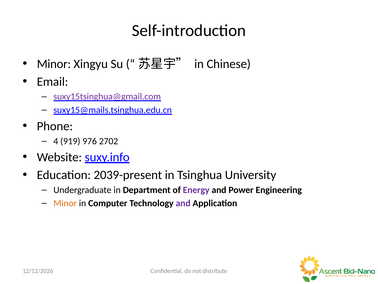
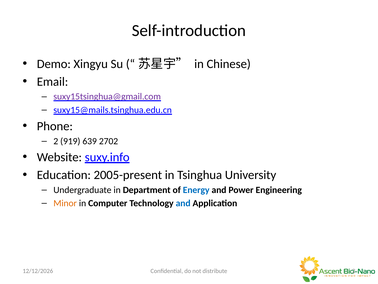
Minor at (54, 64): Minor -> Demo
4 at (56, 141): 4 -> 2
976: 976 -> 639
2039-present: 2039-present -> 2005-present
Energy colour: purple -> blue
and at (183, 203) colour: purple -> blue
